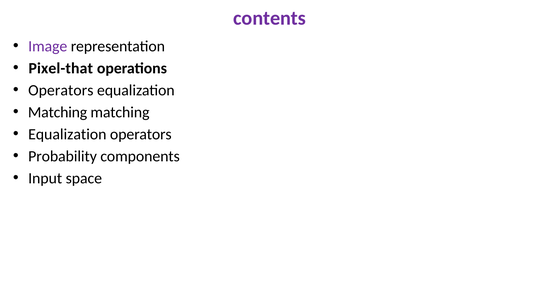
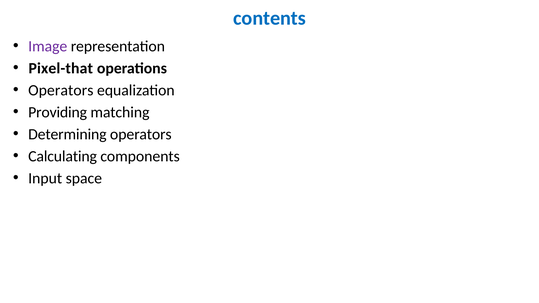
contents colour: purple -> blue
Matching at (58, 112): Matching -> Providing
Equalization at (67, 134): Equalization -> Determining
Probability: Probability -> Calculating
